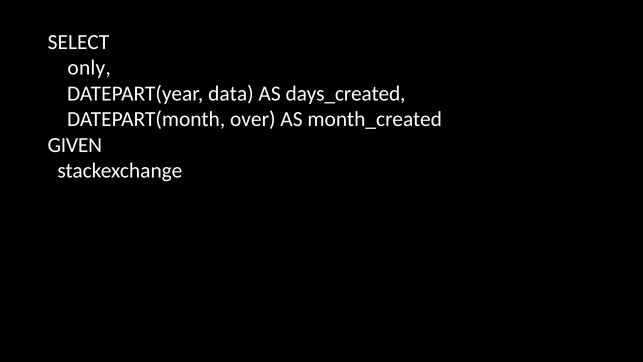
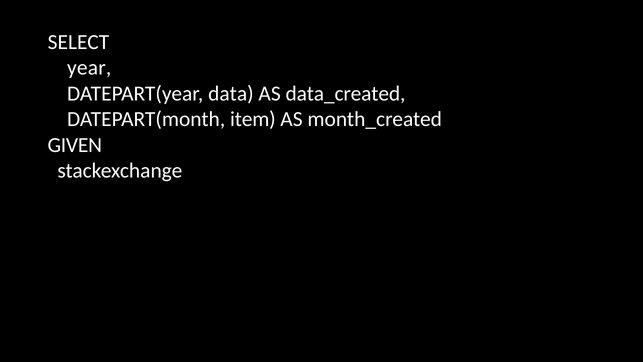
only: only -> year
days_created: days_created -> data_created
over: over -> item
